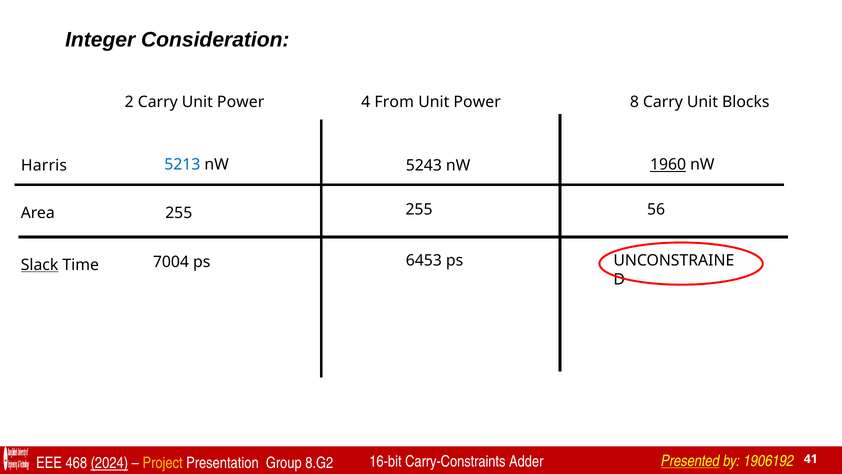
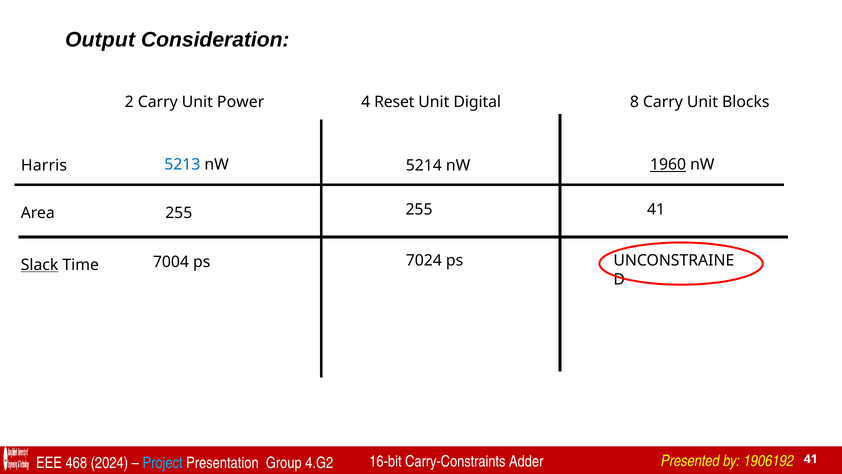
Integer: Integer -> Output
From: From -> Reset
Power at (477, 102): Power -> Digital
5243: 5243 -> 5214
255 56: 56 -> 41
6453: 6453 -> 7024
2024 underline: present -> none
Project colour: yellow -> light blue
8.G2: 8.G2 -> 4.G2
Presented underline: present -> none
